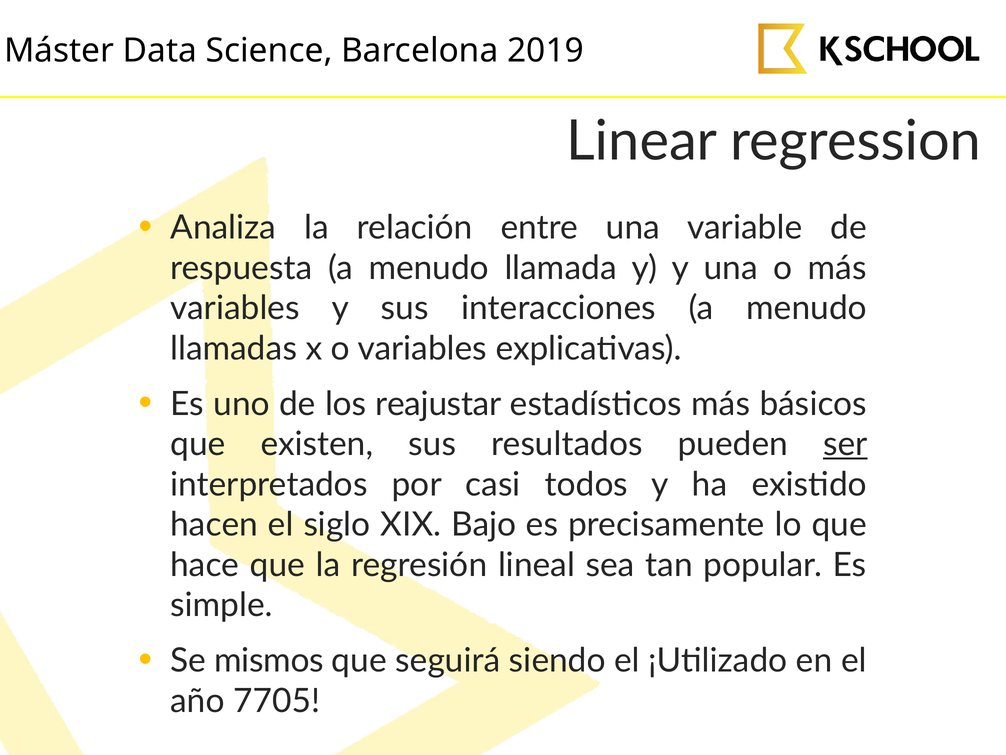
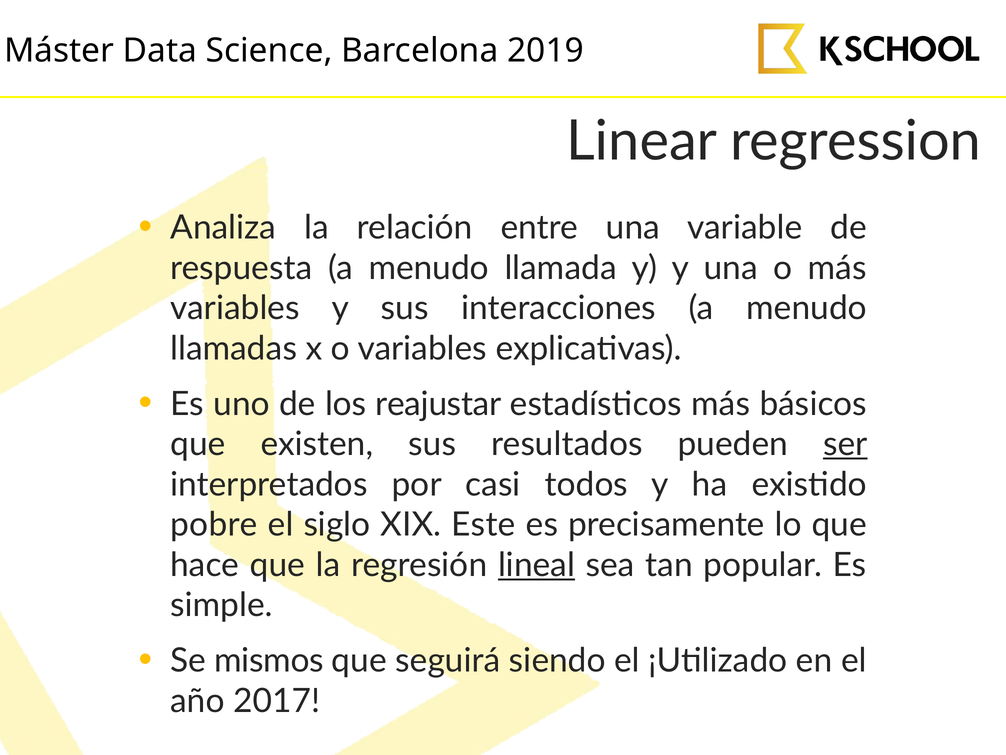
hacen: hacen -> pobre
Bajo: Bajo -> Este
lineal underline: none -> present
7705: 7705 -> 2017
